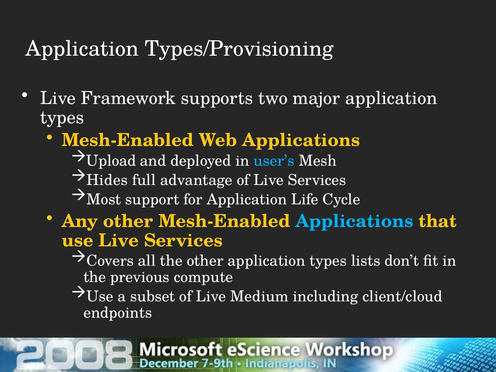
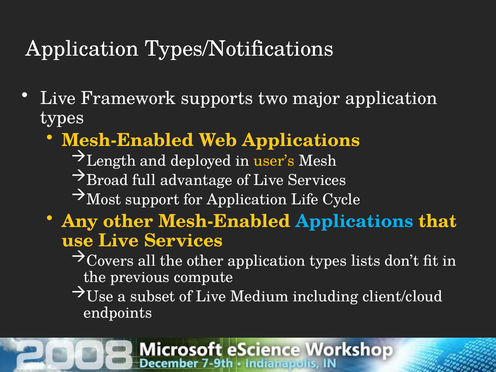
Types/Provisioning: Types/Provisioning -> Types/Notifications
Upload: Upload -> Length
user’s colour: light blue -> yellow
Hides: Hides -> Broad
